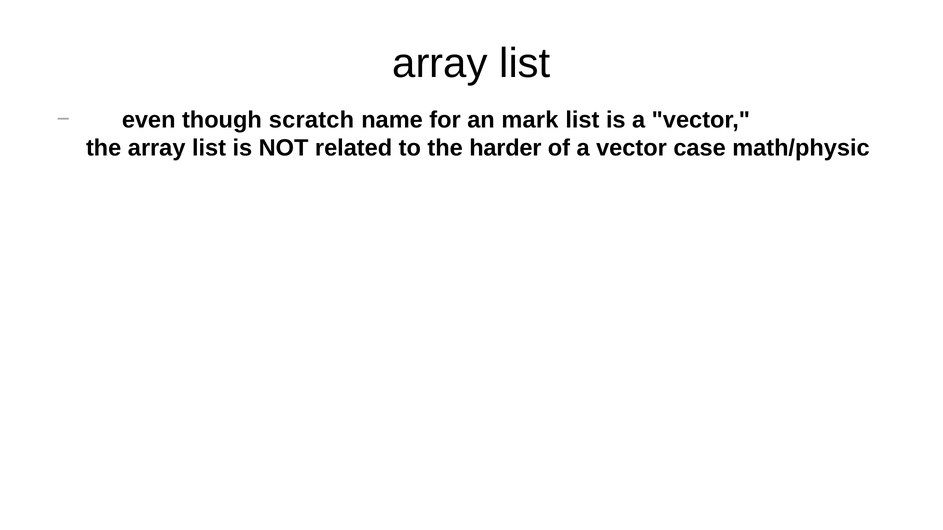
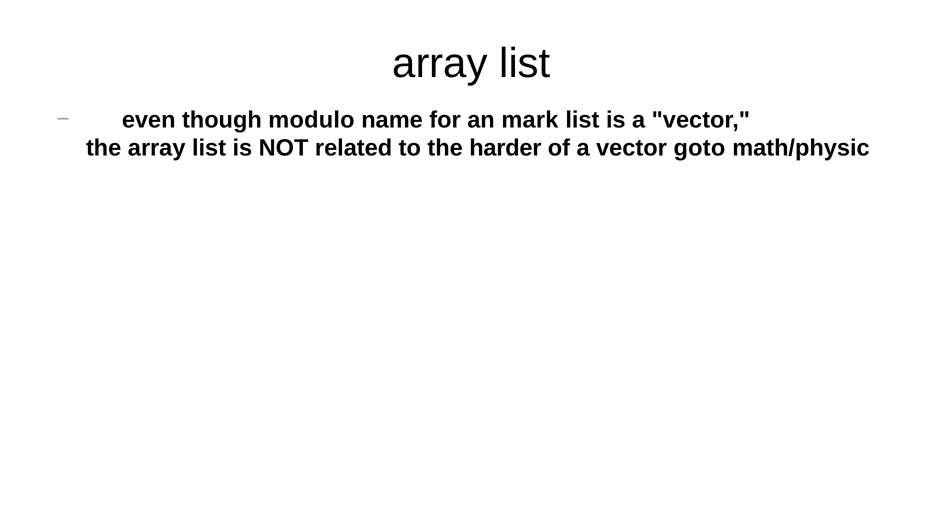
scratch: scratch -> modulo
case: case -> goto
